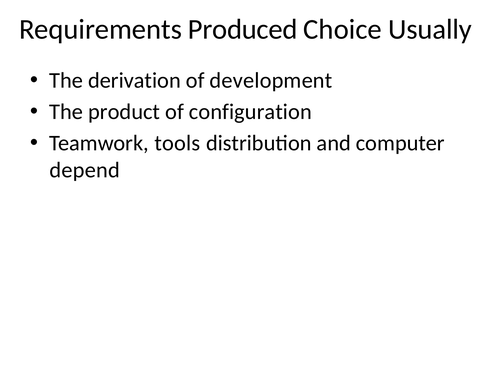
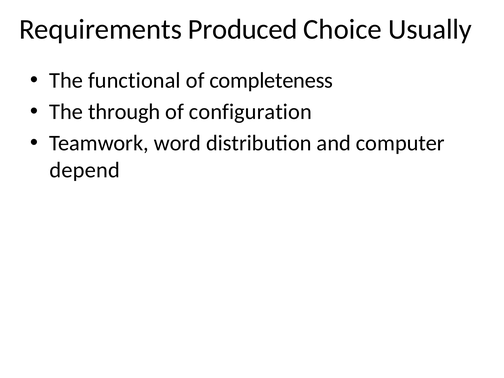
derivation: derivation -> functional
development: development -> completeness
product: product -> through
tools: tools -> word
